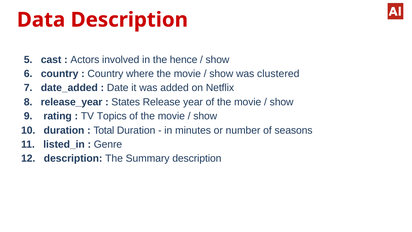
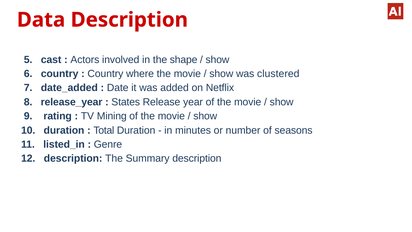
hence: hence -> shape
Topics: Topics -> Mining
